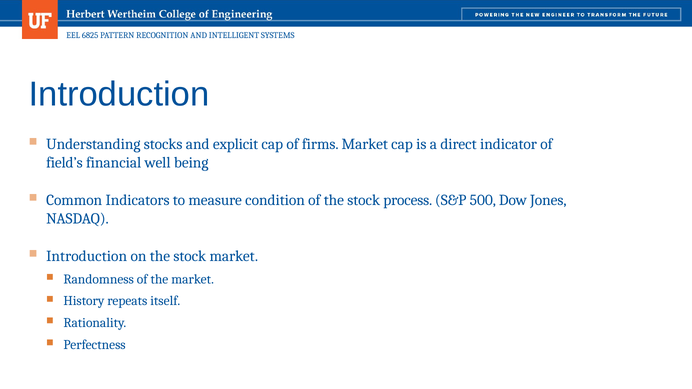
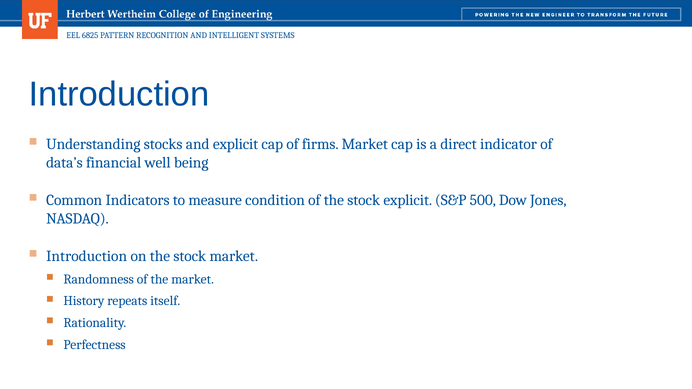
field’s: field’s -> data’s
stock process: process -> explicit
